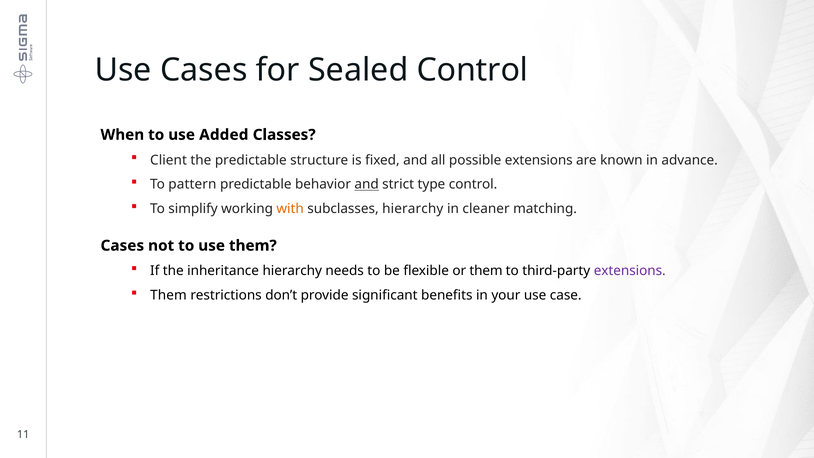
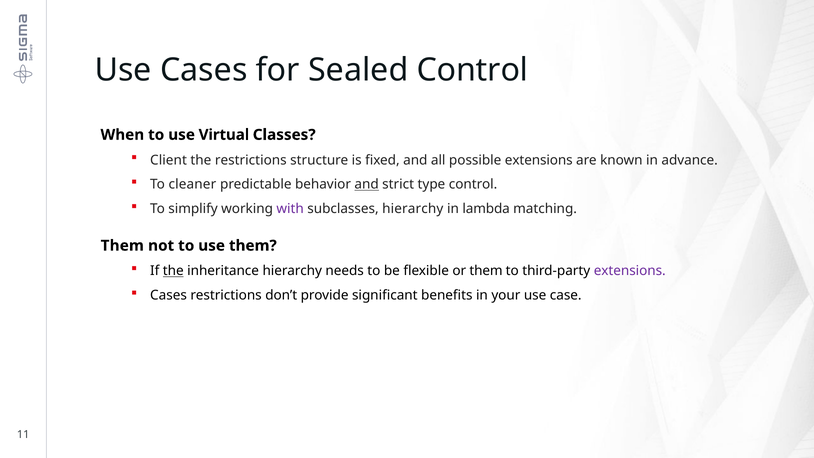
Added: Added -> Virtual
the predictable: predictable -> restrictions
pattern: pattern -> cleaner
with colour: orange -> purple
cleaner: cleaner -> lambda
Cases at (122, 246): Cases -> Them
the at (173, 271) underline: none -> present
Them at (168, 295): Them -> Cases
